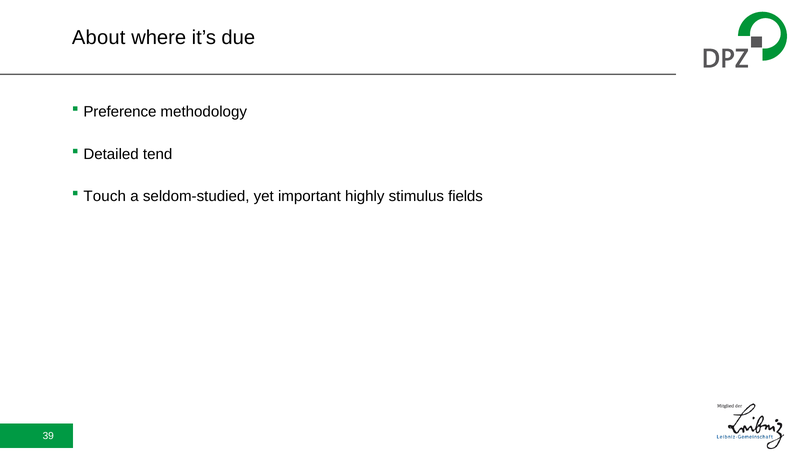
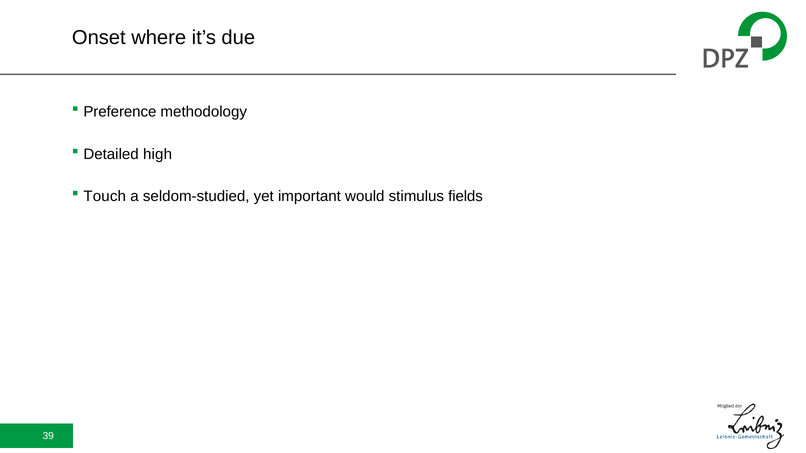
About: About -> Onset
tend: tend -> high
highly: highly -> would
